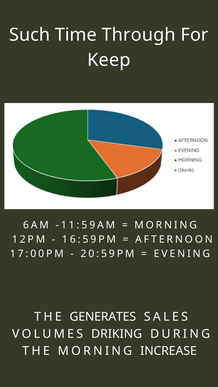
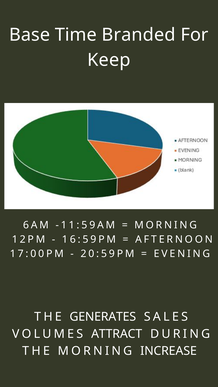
Such: Such -> Base
Through: Through -> Branded
DRIKING: DRIKING -> ATTRACT
